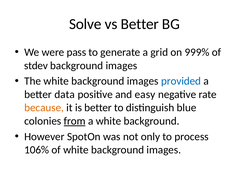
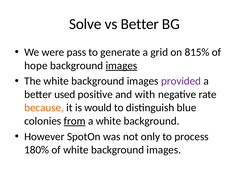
999%: 999% -> 815%
stdev: stdev -> hope
images at (121, 66) underline: none -> present
provided colour: blue -> purple
data: data -> used
easy: easy -> with
is better: better -> would
106%: 106% -> 180%
